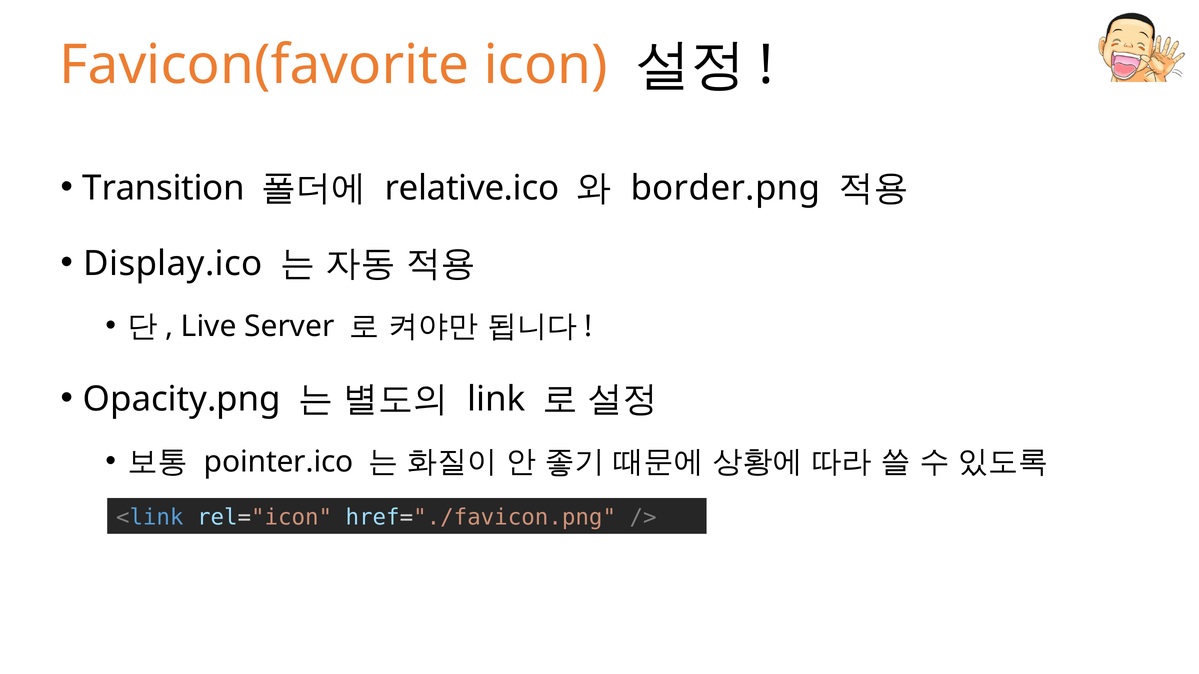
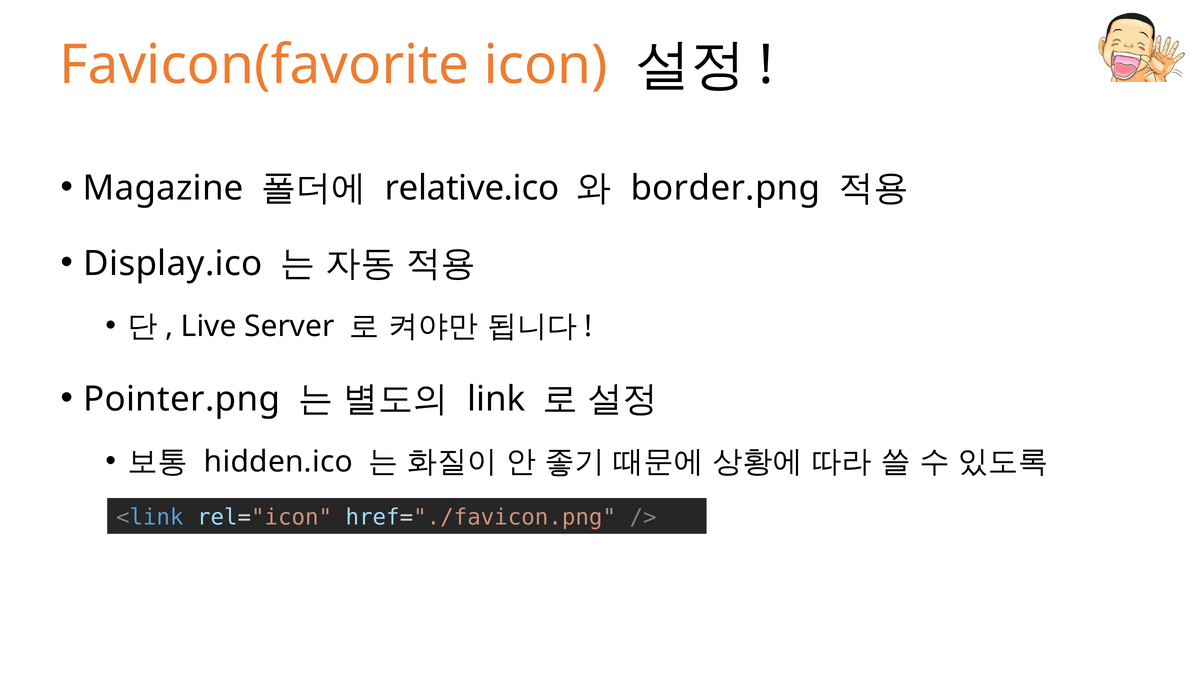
Transition: Transition -> Magazine
Opacity.png: Opacity.png -> Pointer.png
pointer.ico: pointer.ico -> hidden.ico
